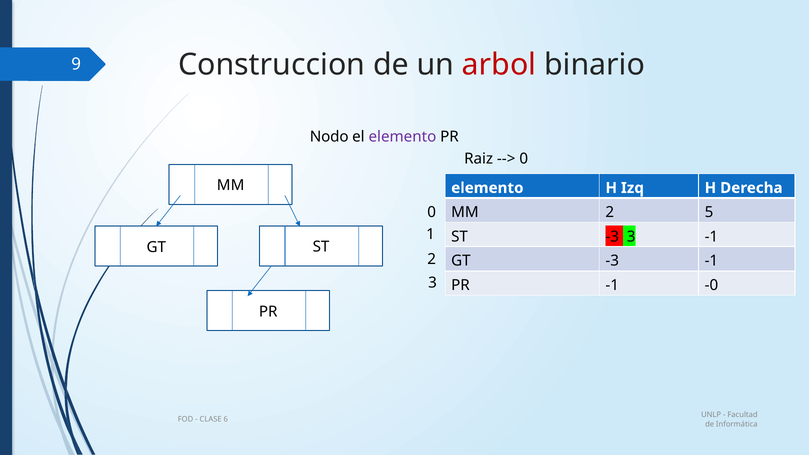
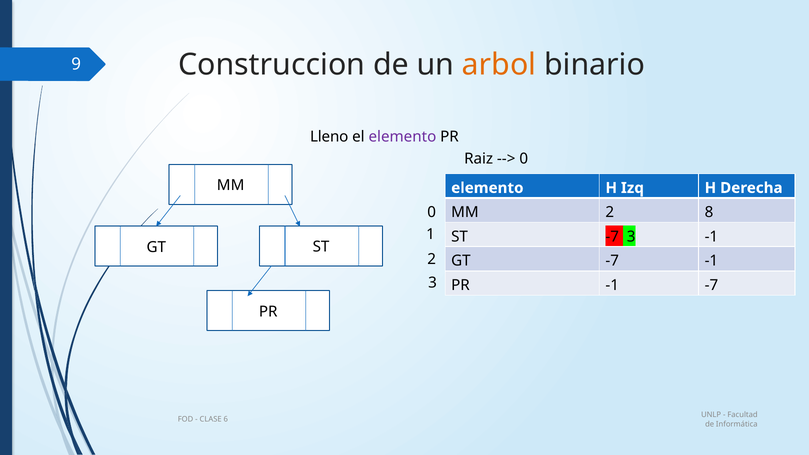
arbol colour: red -> orange
Nodo: Nodo -> Lleno
5: 5 -> 8
ST -3: -3 -> -7
GT -3: -3 -> -7
-1 -0: -0 -> -7
